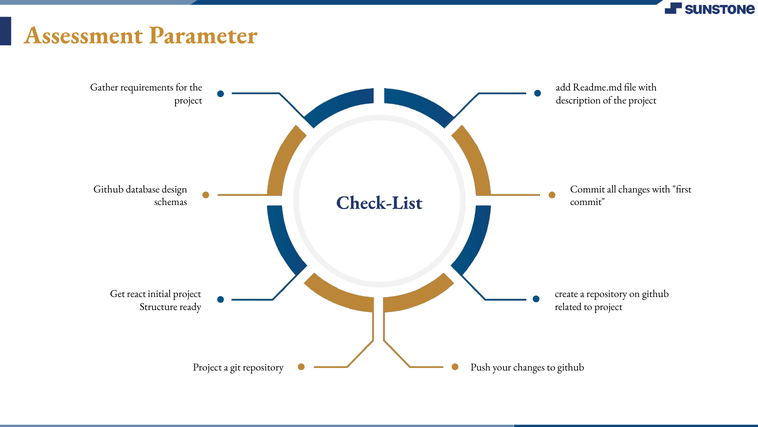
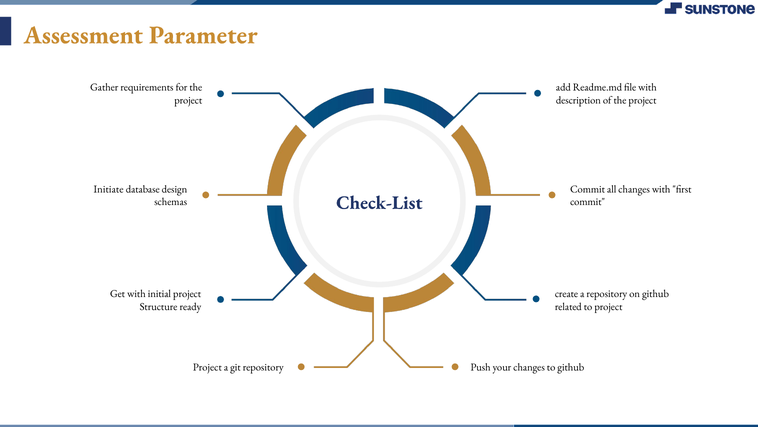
Github at (109, 189): Github -> Initiate
Get react: react -> with
